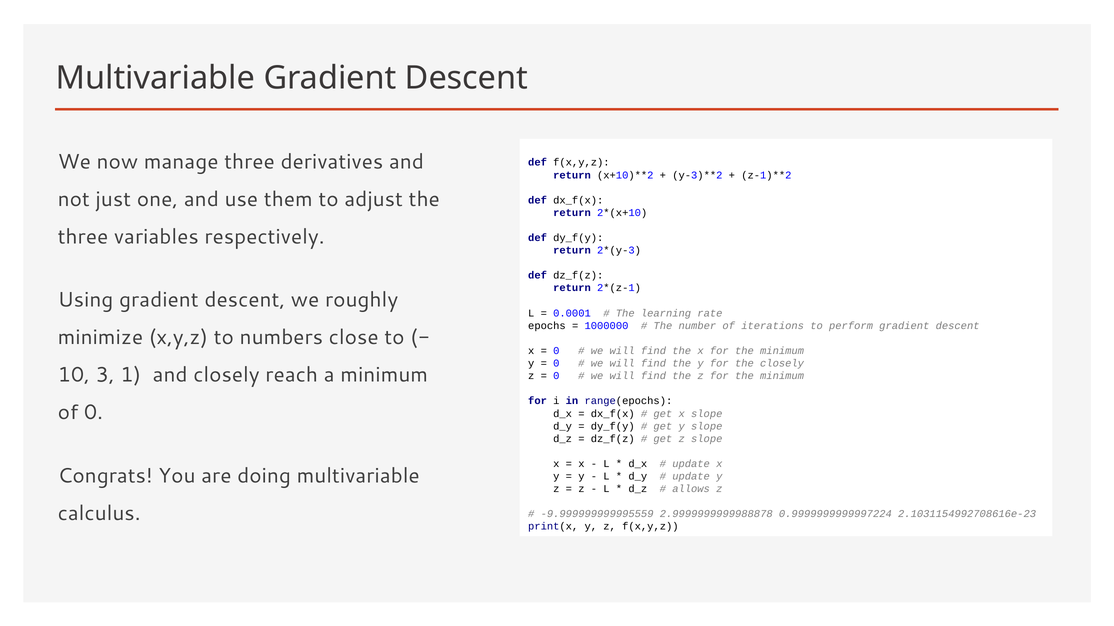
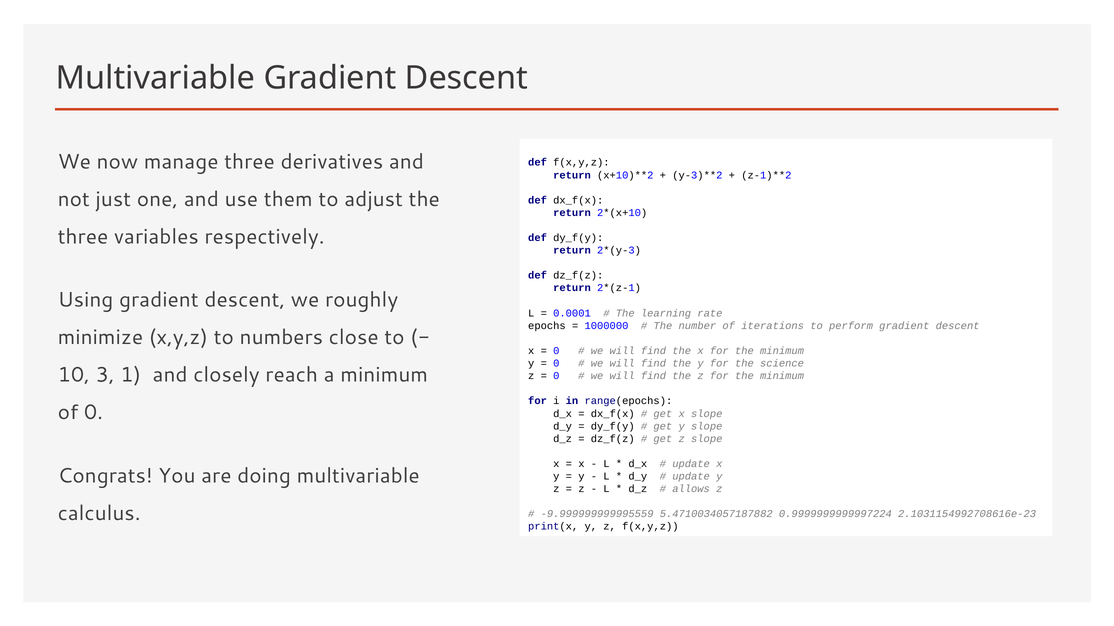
the closely: closely -> science
2.9999999999988878: 2.9999999999988878 -> 5.4710034057187882
